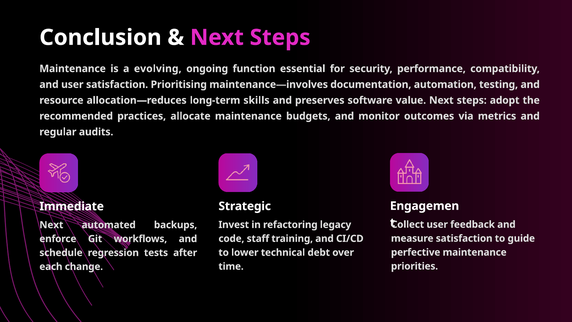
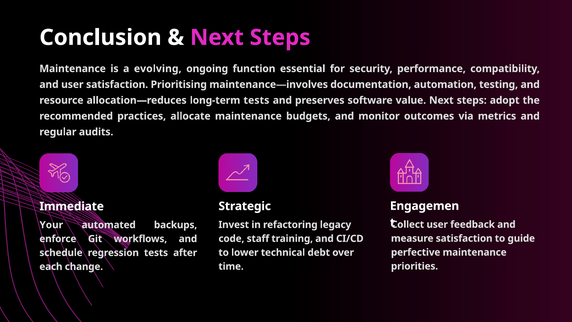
long-term skills: skills -> tests
Next at (51, 225): Next -> Your
